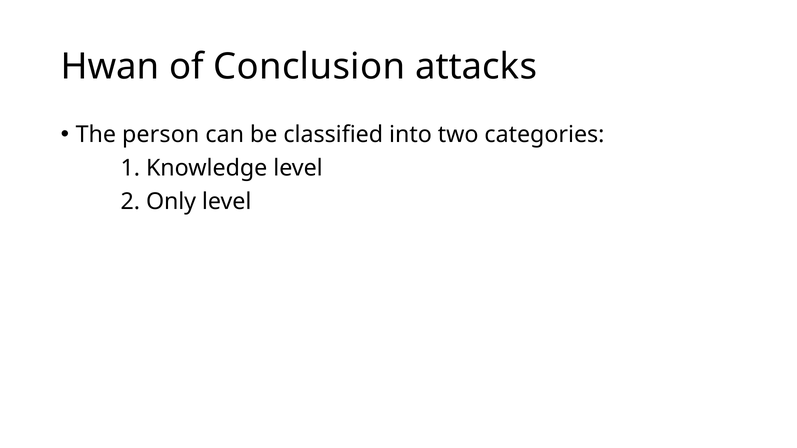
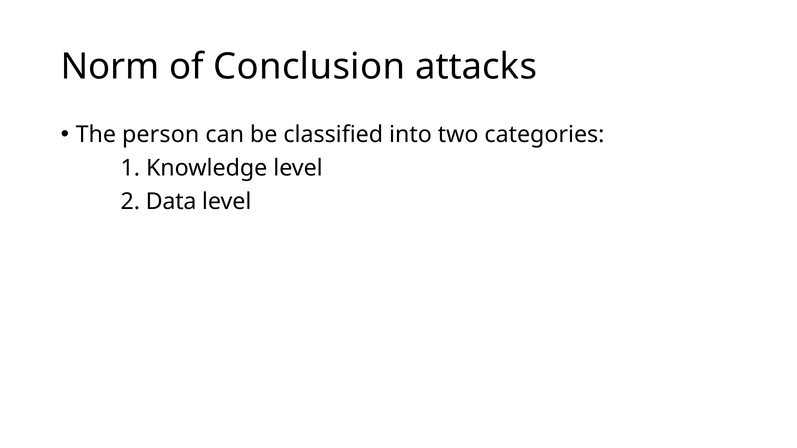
Hwan: Hwan -> Norm
Only: Only -> Data
